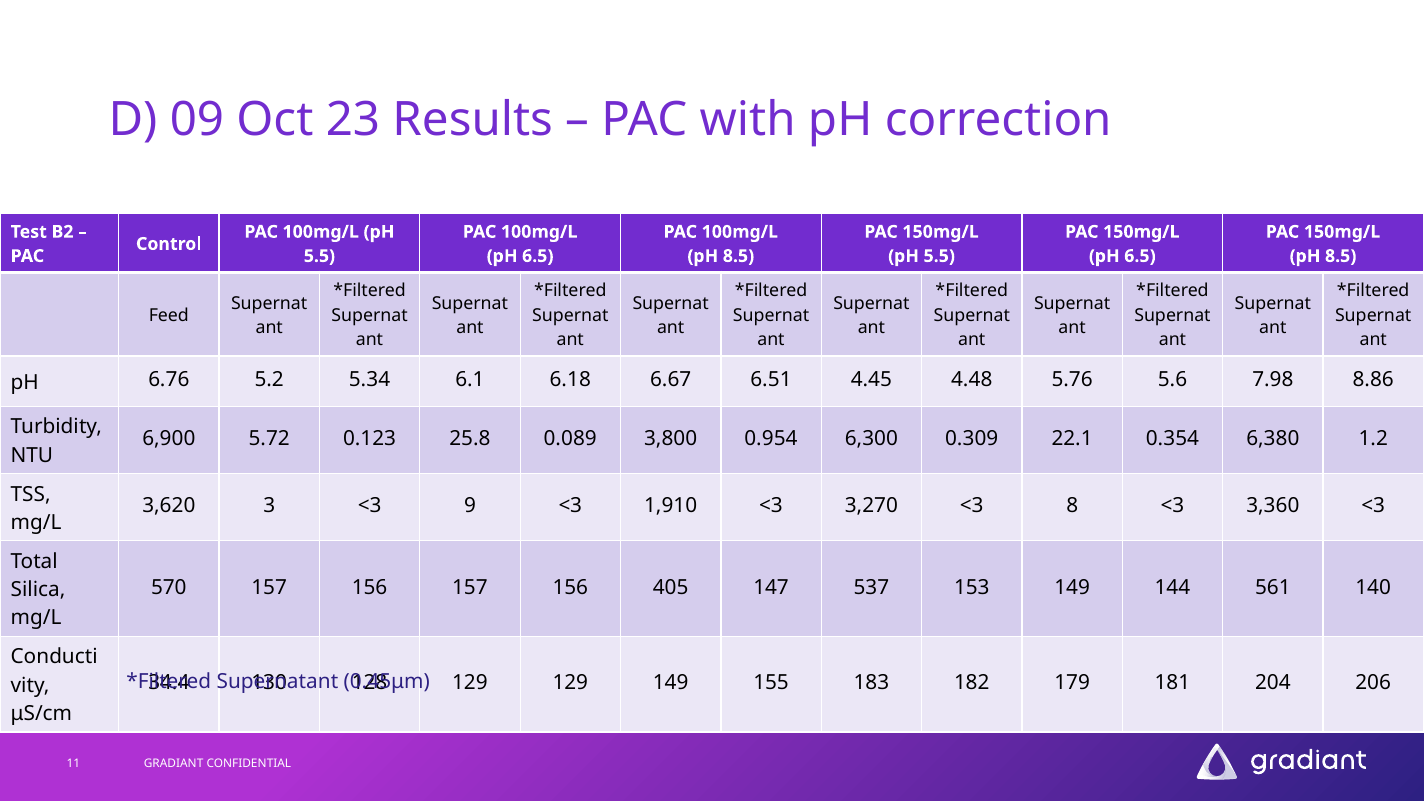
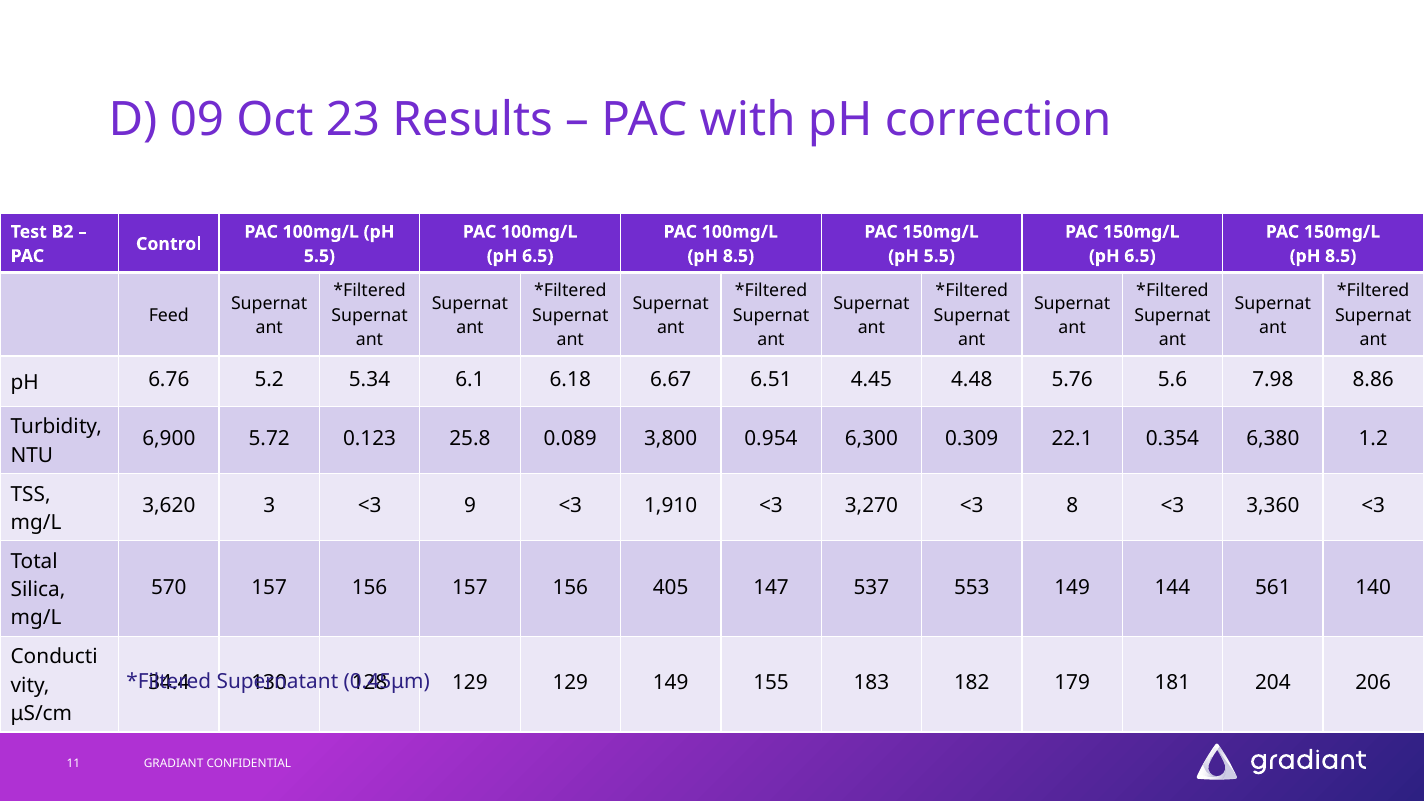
153: 153 -> 553
